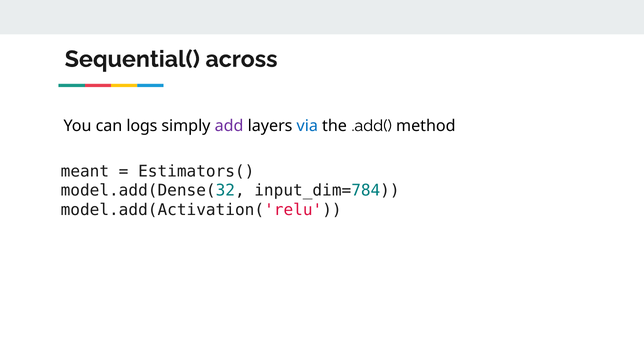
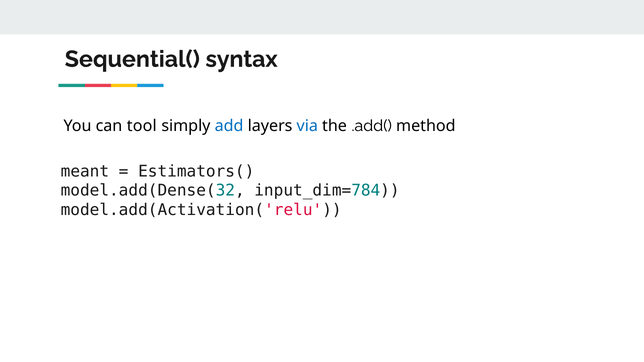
across: across -> syntax
logs: logs -> tool
add colour: purple -> blue
